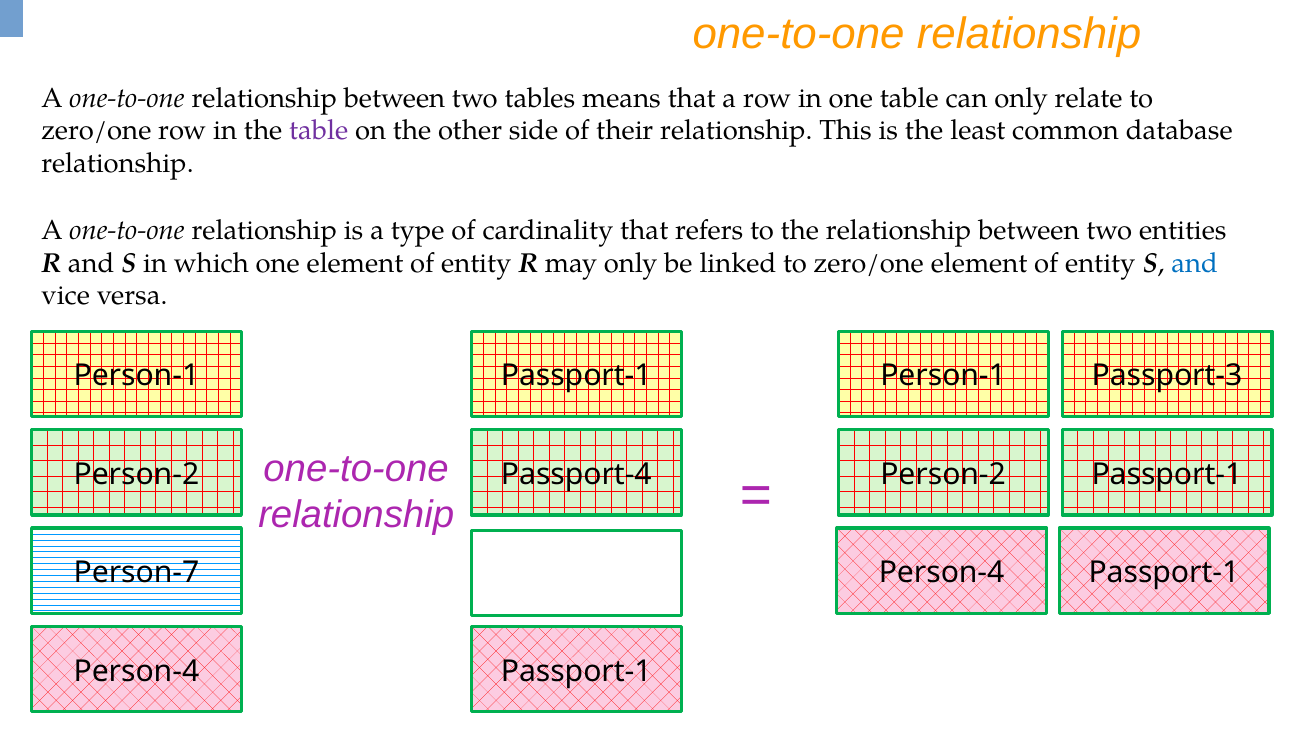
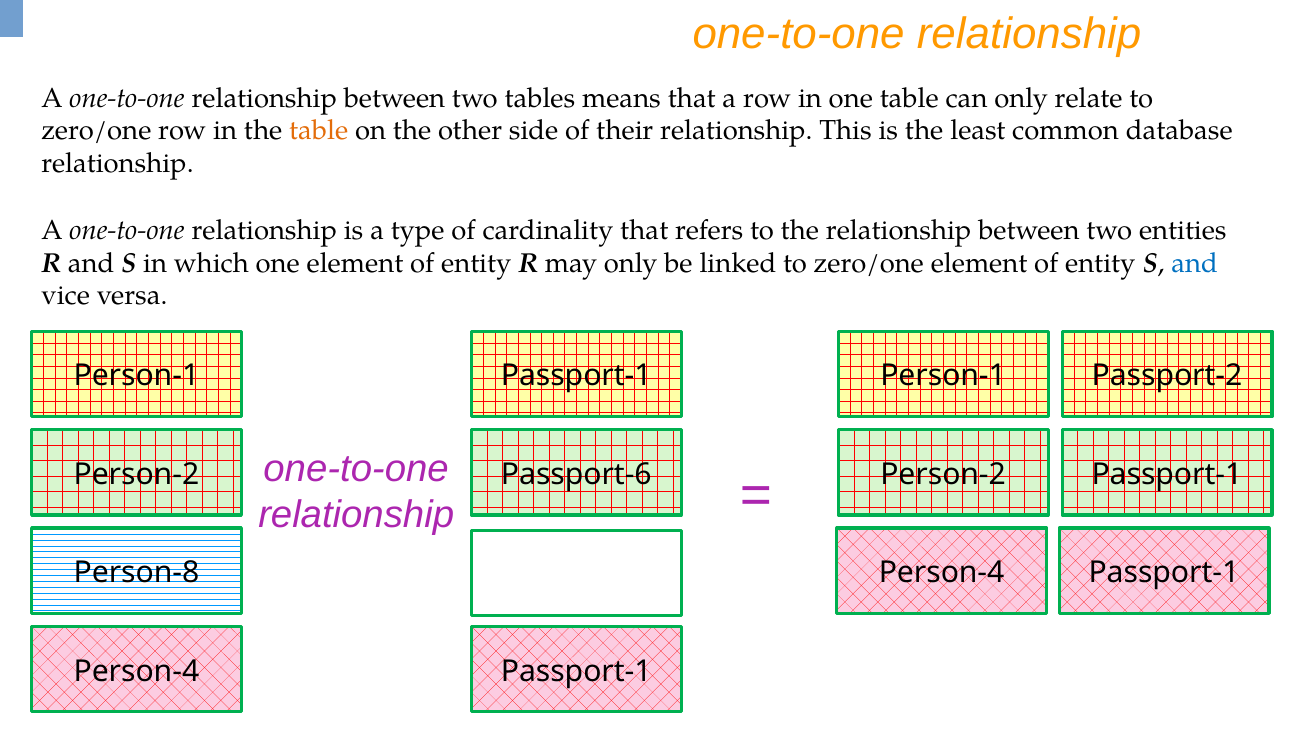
table at (319, 131) colour: purple -> orange
Passport-3: Passport-3 -> Passport-2
Passport-4: Passport-4 -> Passport-6
Person-7: Person-7 -> Person-8
